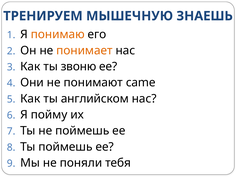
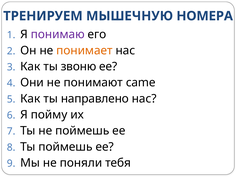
ЗНАЕШЬ: ЗНАЕШЬ -> НОМЕРА
понимаю colour: orange -> purple
английском: английском -> направлено
